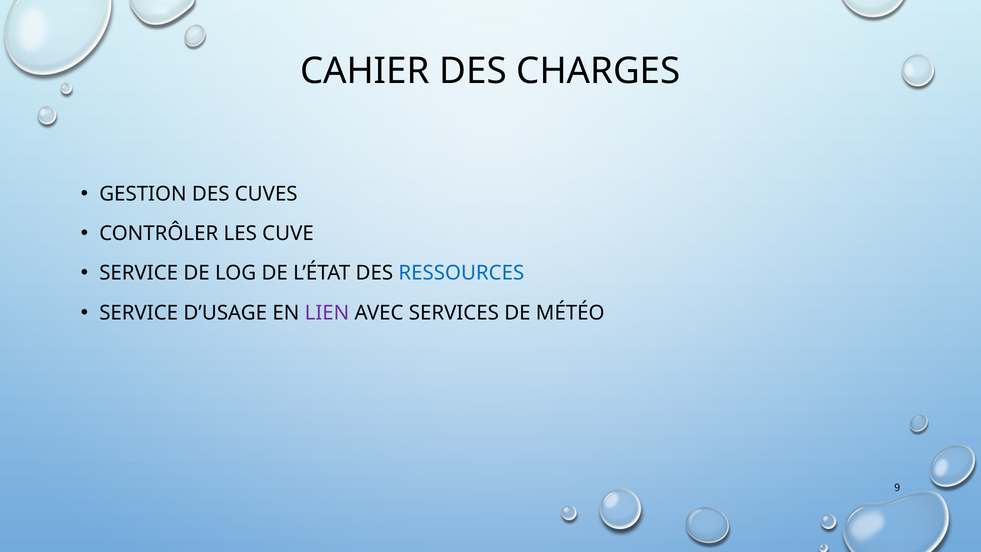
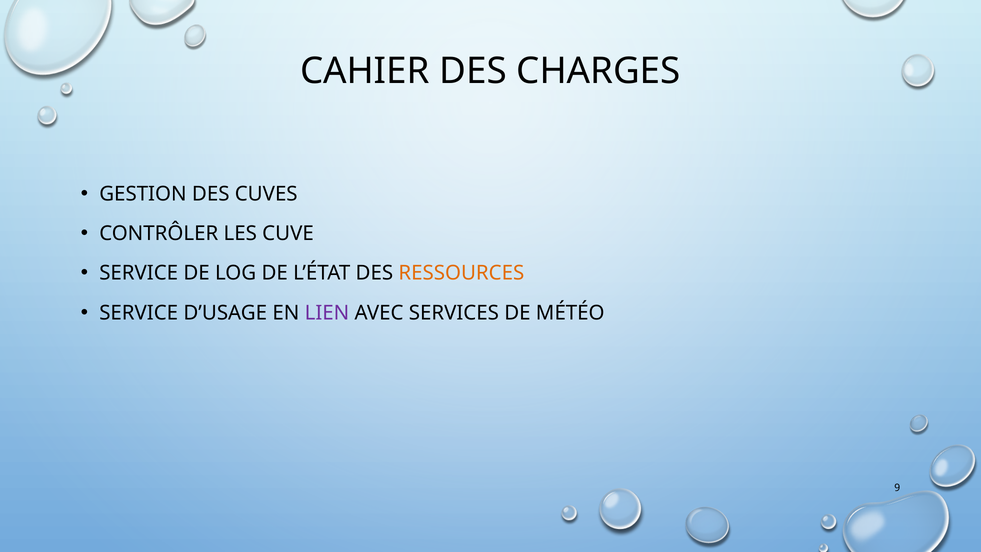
RESSOURCES colour: blue -> orange
